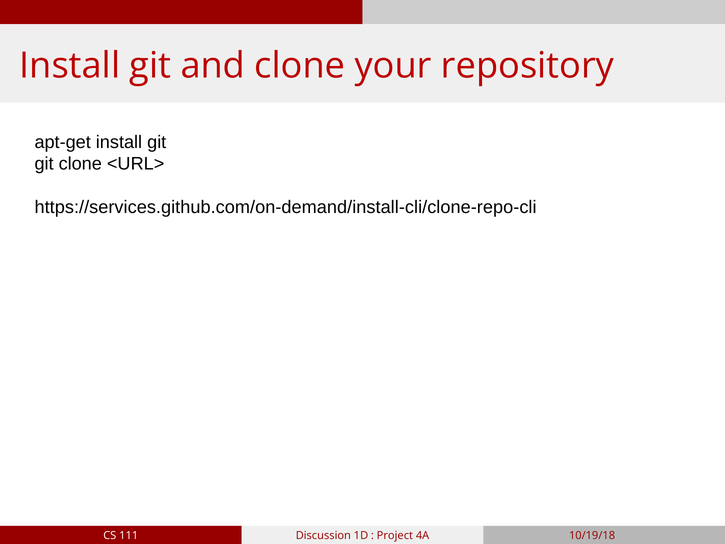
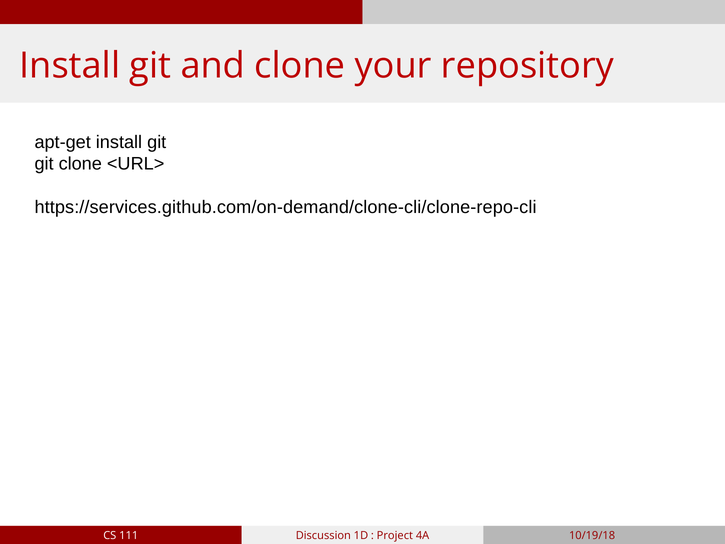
https://services.github.com/on-demand/install-cli/clone-repo-cli: https://services.github.com/on-demand/install-cli/clone-repo-cli -> https://services.github.com/on-demand/clone-cli/clone-repo-cli
